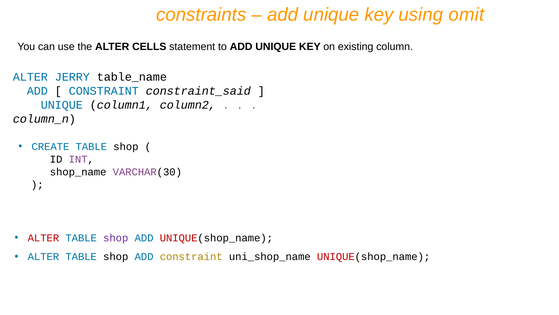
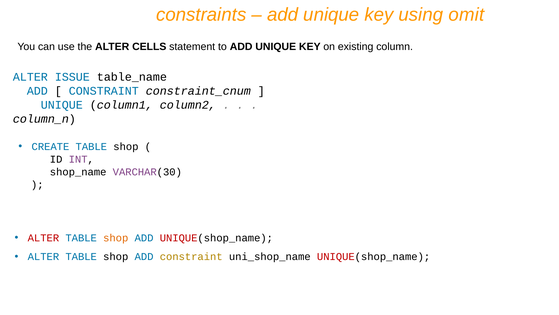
JERRY: JERRY -> ISSUE
constraint_said: constraint_said -> constraint_cnum
shop at (116, 238) colour: purple -> orange
